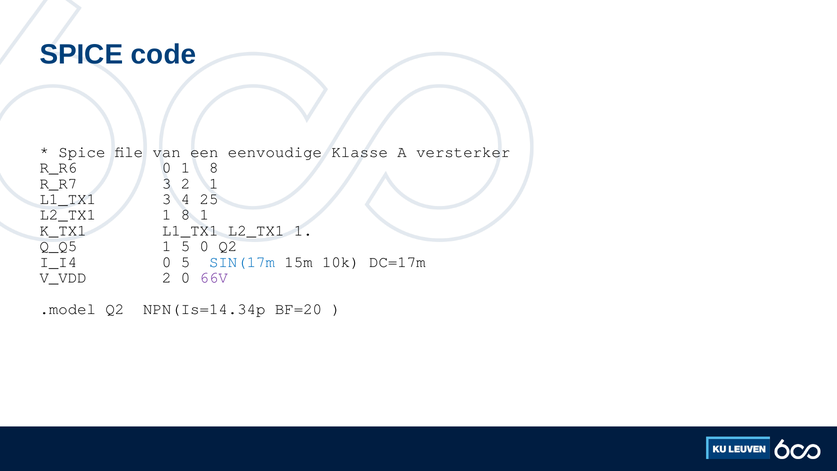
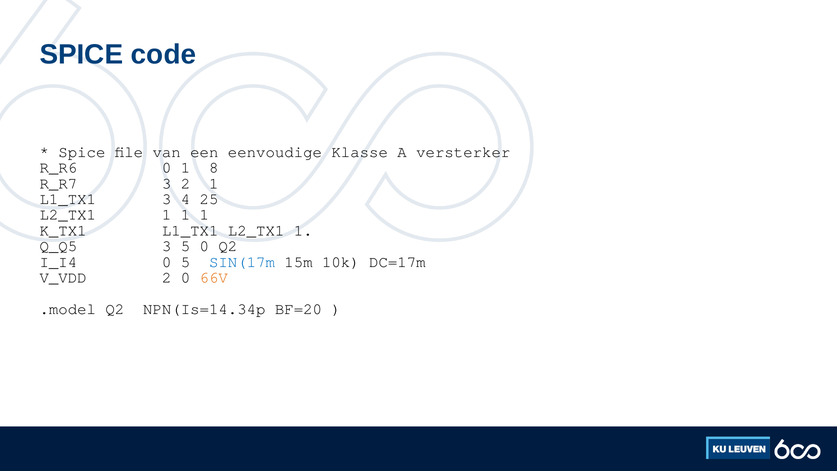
L2_TX1 1 8: 8 -> 1
Q_Q5 1: 1 -> 3
66V colour: purple -> orange
